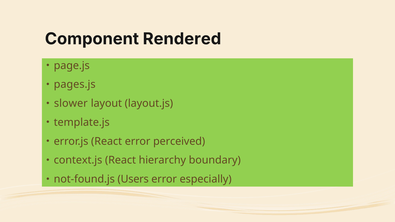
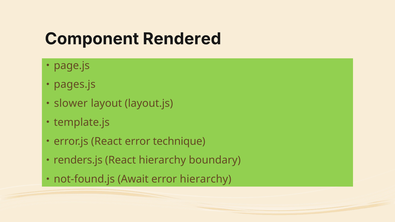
perceived: perceived -> technique
context.js: context.js -> renders.js
Users: Users -> Await
error especially: especially -> hierarchy
